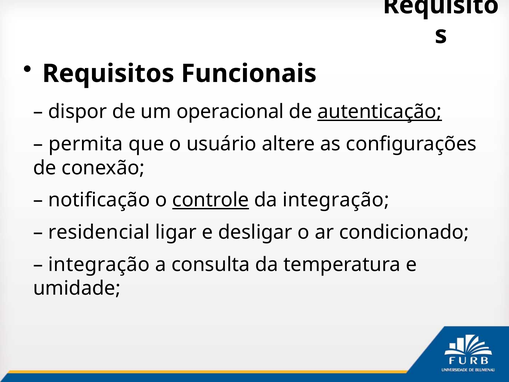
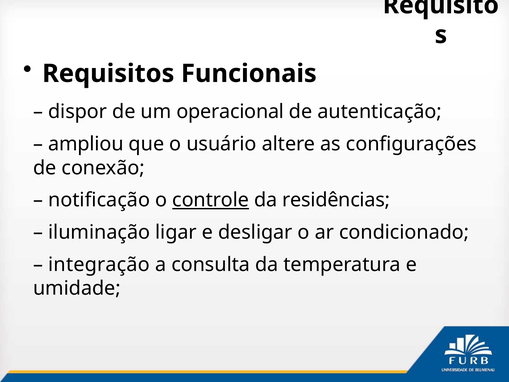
autenticação underline: present -> none
permita: permita -> ampliou
da integração: integração -> residências
residencial: residencial -> iluminação
